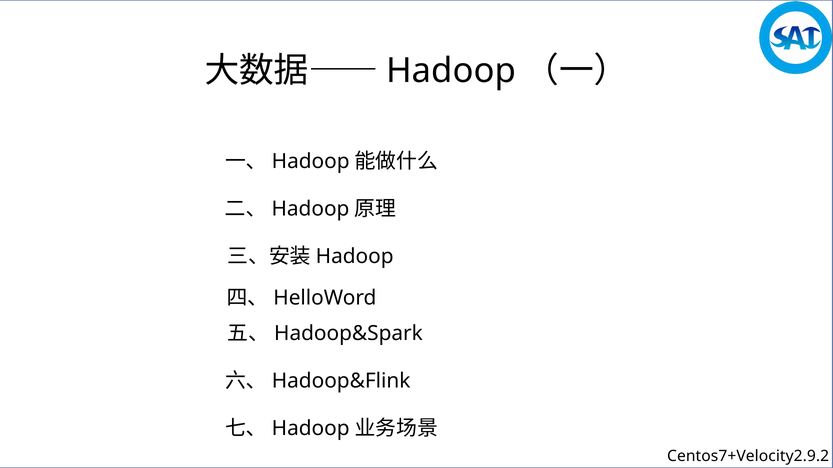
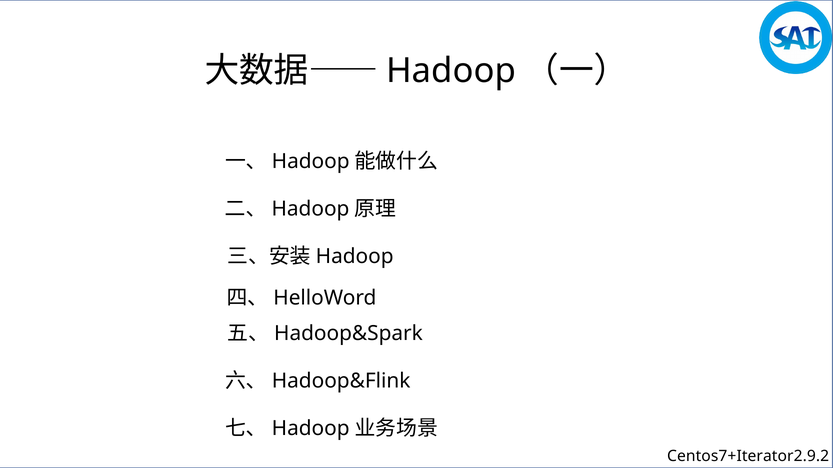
Centos7+Velocity2.9.2: Centos7+Velocity2.9.2 -> Centos7+Iterator2.9.2
